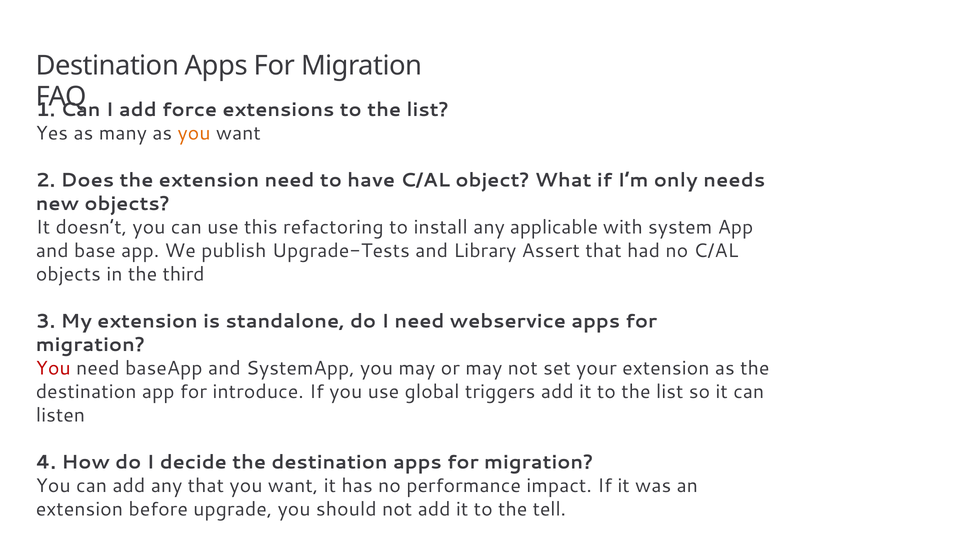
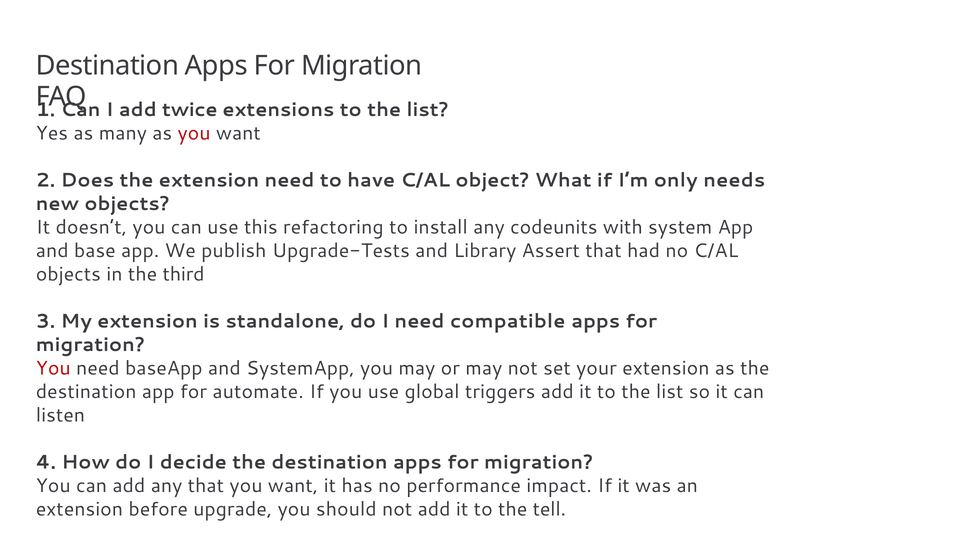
force: force -> twice
you at (194, 133) colour: orange -> red
applicable: applicable -> codeunits
webservice: webservice -> compatible
introduce: introduce -> automate
